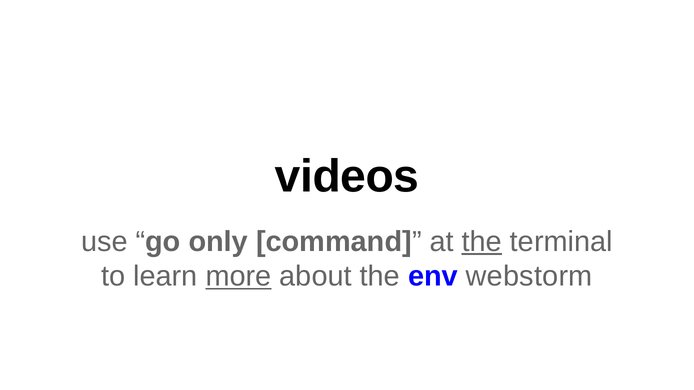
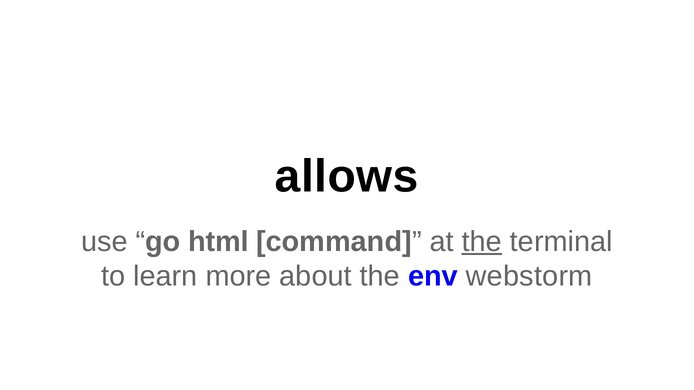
videos: videos -> allows
only: only -> html
more underline: present -> none
